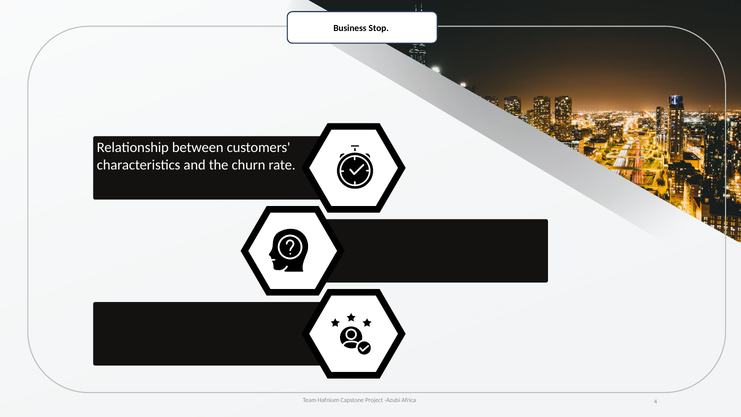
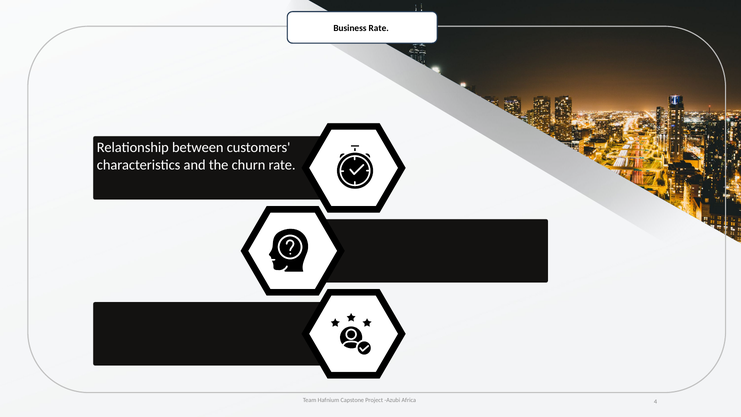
Business Stop: Stop -> Rate
